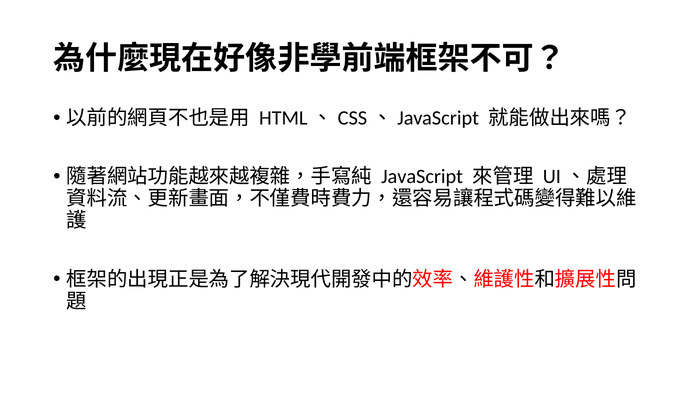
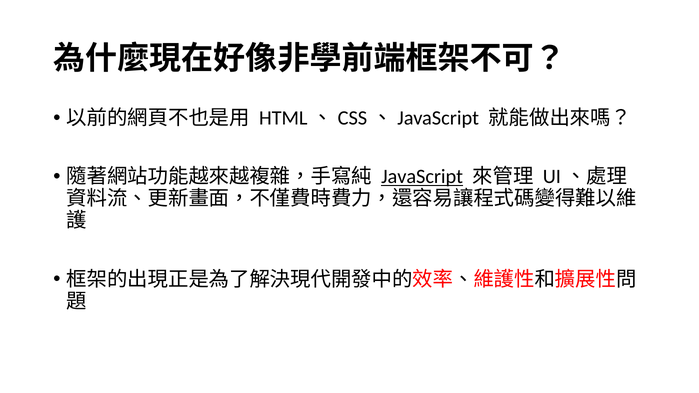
JavaScript underline: none -> present
